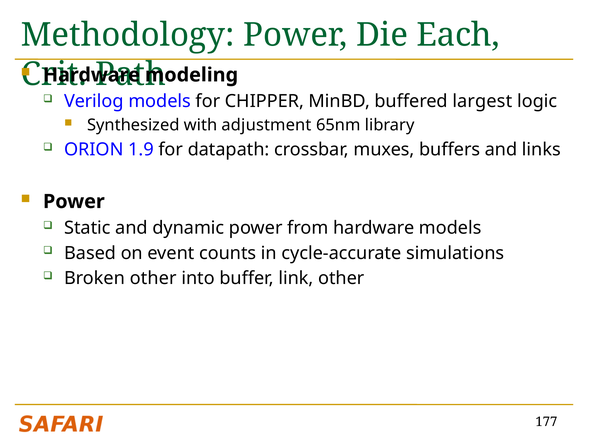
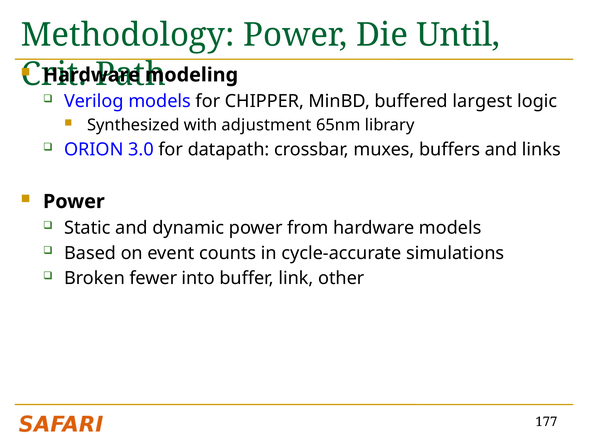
Each: Each -> Until
1.9: 1.9 -> 3.0
Broken other: other -> fewer
